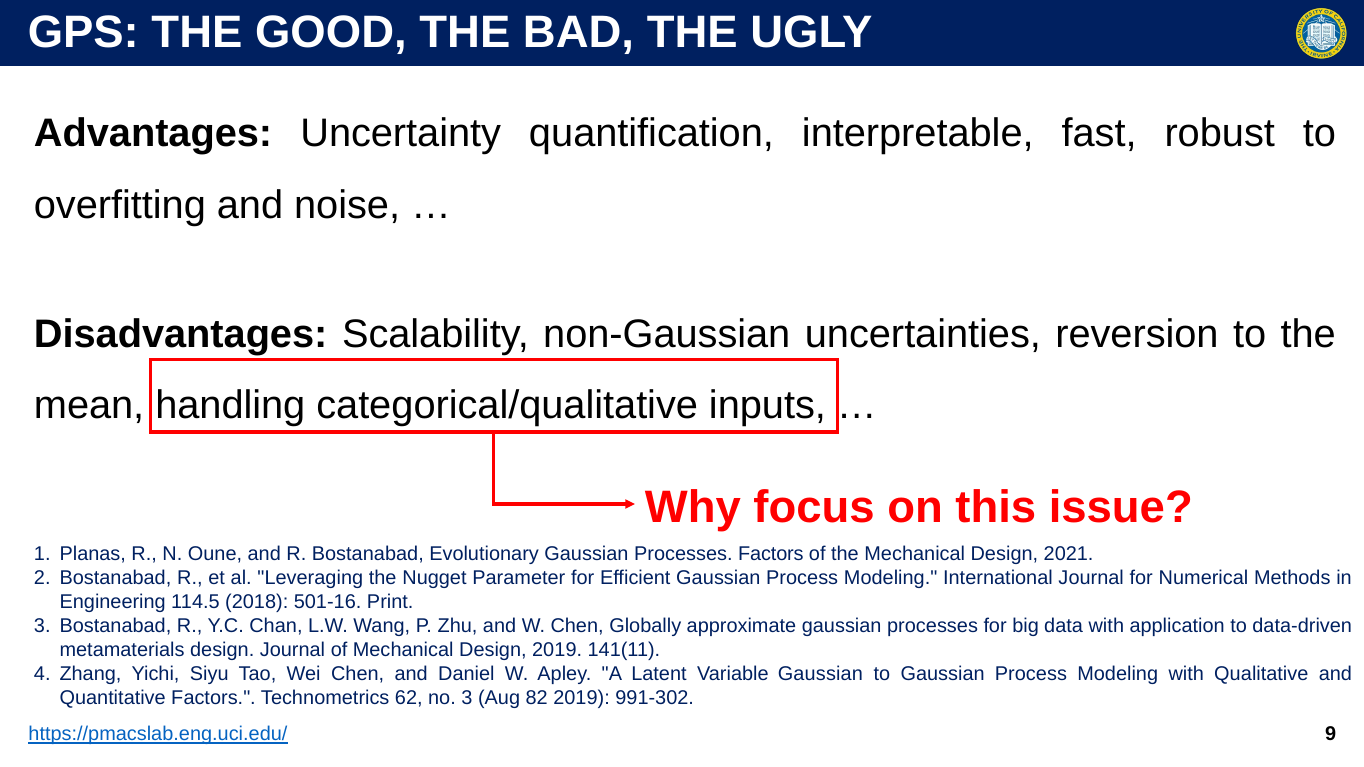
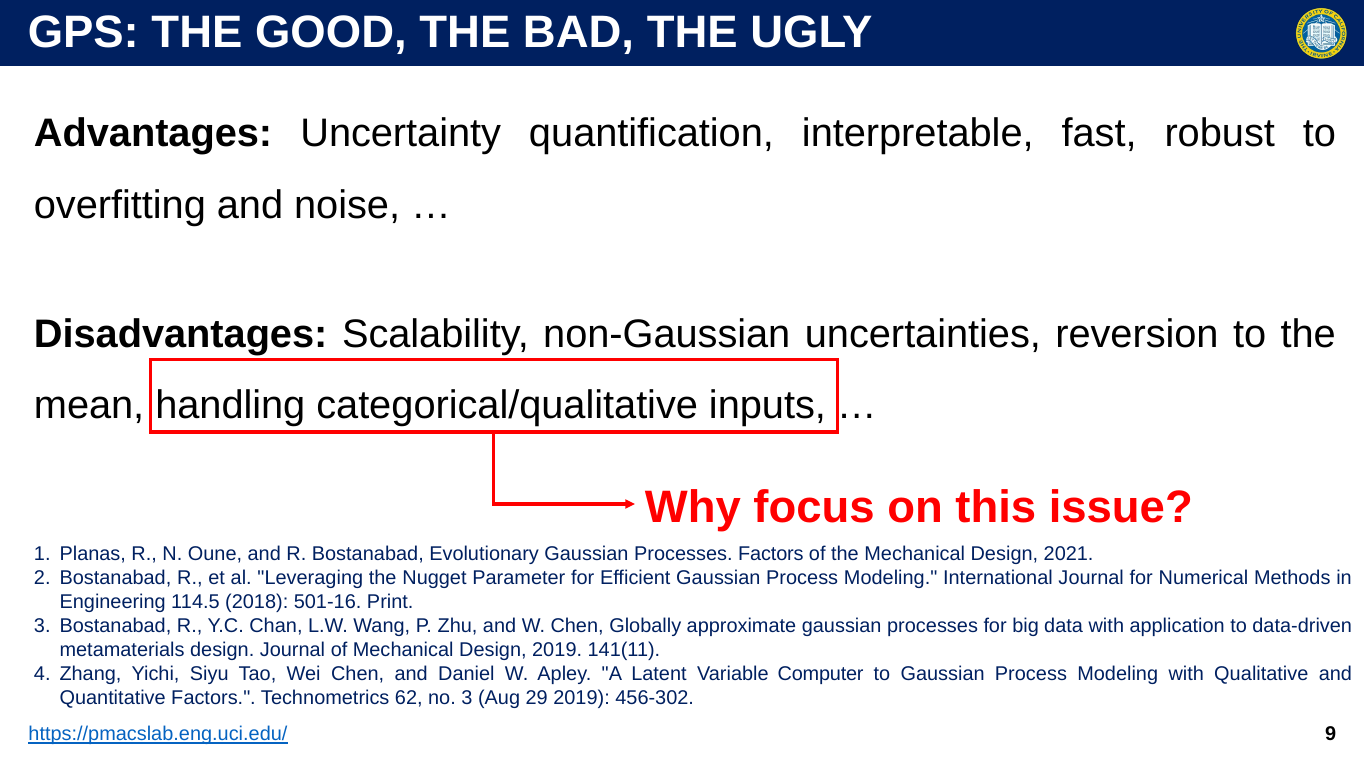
Variable Gaussian: Gaussian -> Computer
82: 82 -> 29
991-302: 991-302 -> 456-302
